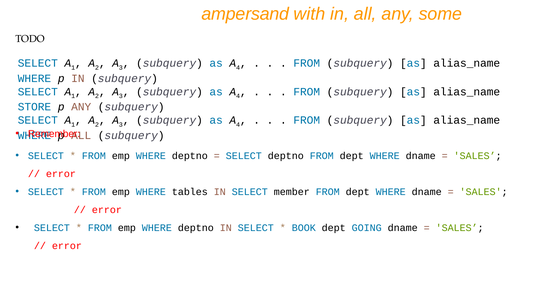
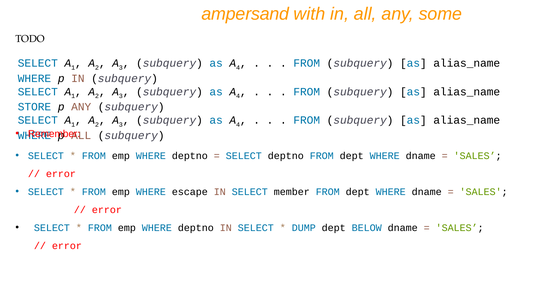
tables: tables -> escape
BOOK: BOOK -> DUMP
GOING: GOING -> BELOW
